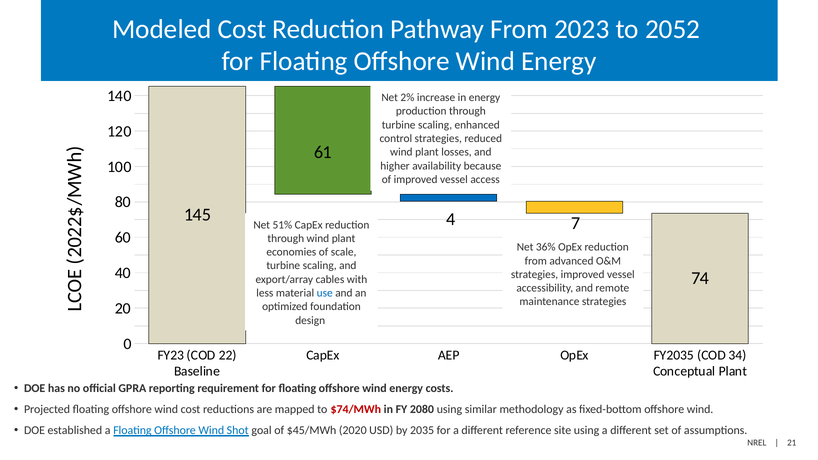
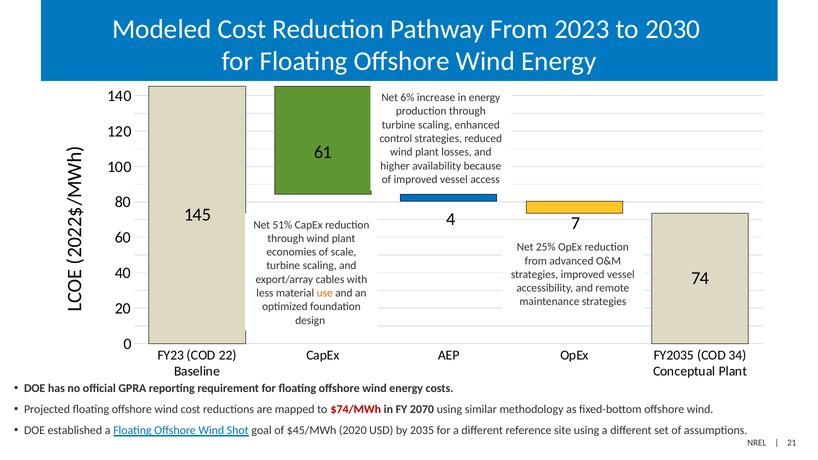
2052: 2052 -> 2030
2%: 2% -> 6%
36%: 36% -> 25%
use colour: blue -> orange
2080: 2080 -> 2070
